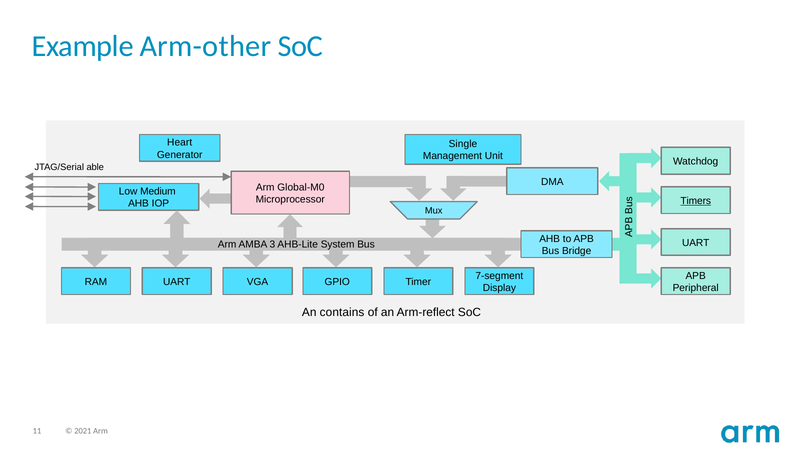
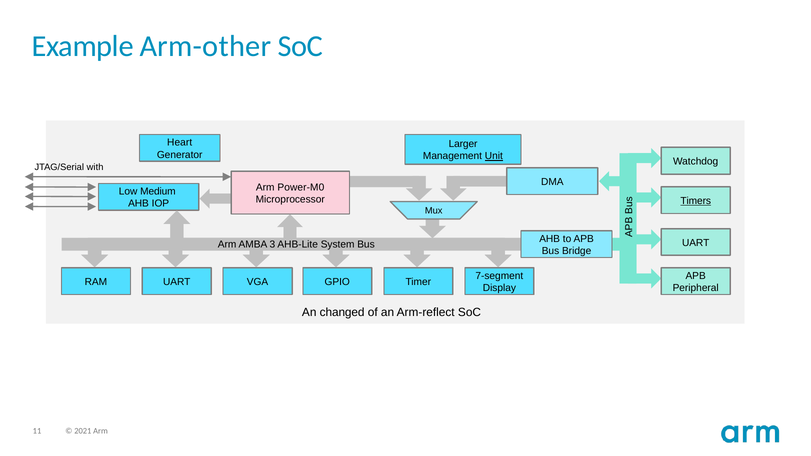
Single: Single -> Larger
Unit underline: none -> present
able: able -> with
Global-M0: Global-M0 -> Power-M0
contains: contains -> changed
